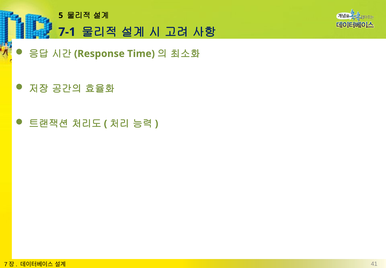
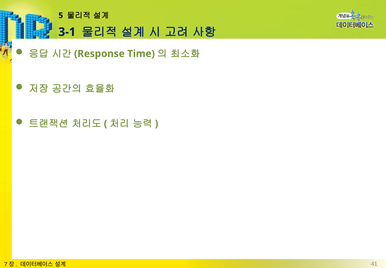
7-1: 7-1 -> 3-1
